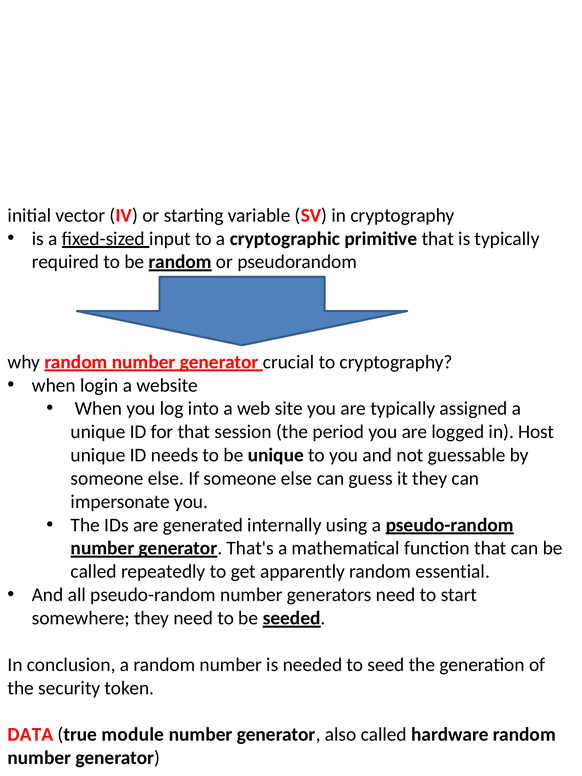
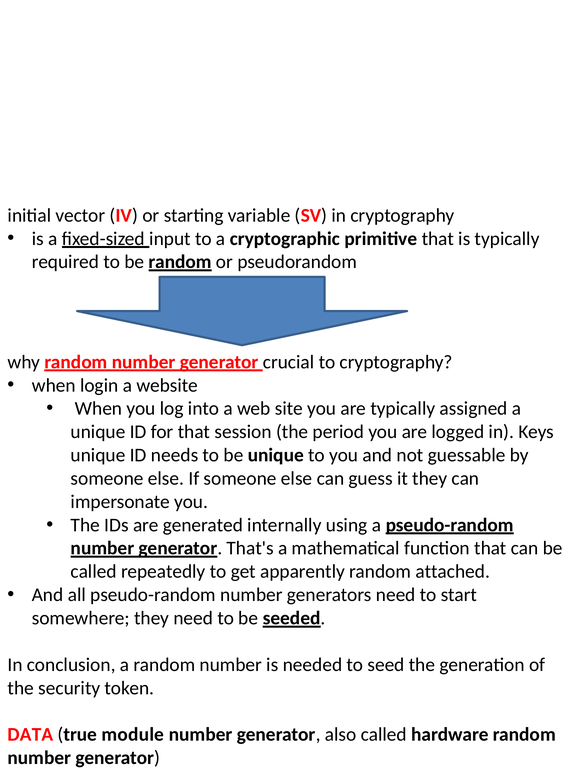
Host: Host -> Keys
essential: essential -> attached
